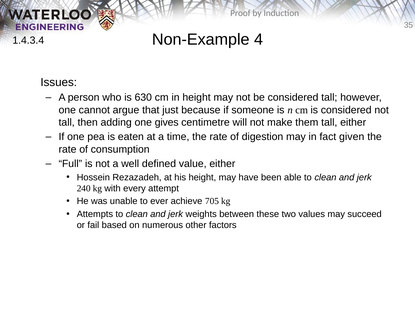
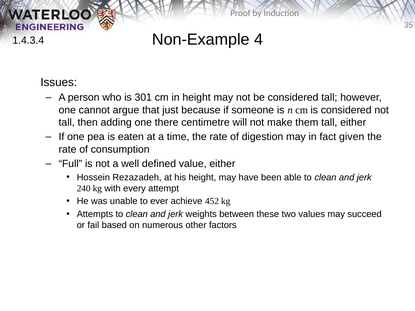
630: 630 -> 301
gives: gives -> there
705: 705 -> 452
